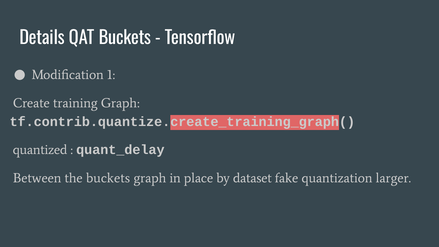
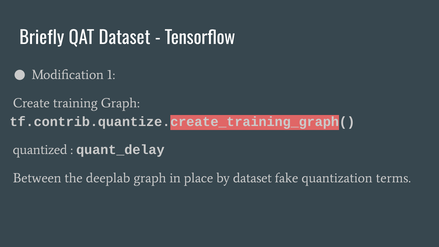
Details: Details -> Briefly
QAT Buckets: Buckets -> Dataset
the buckets: buckets -> deeplab
larger: larger -> terms
